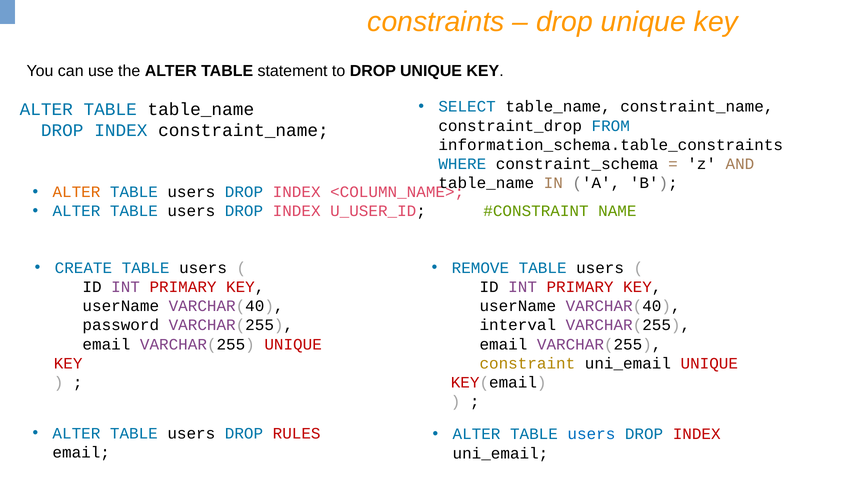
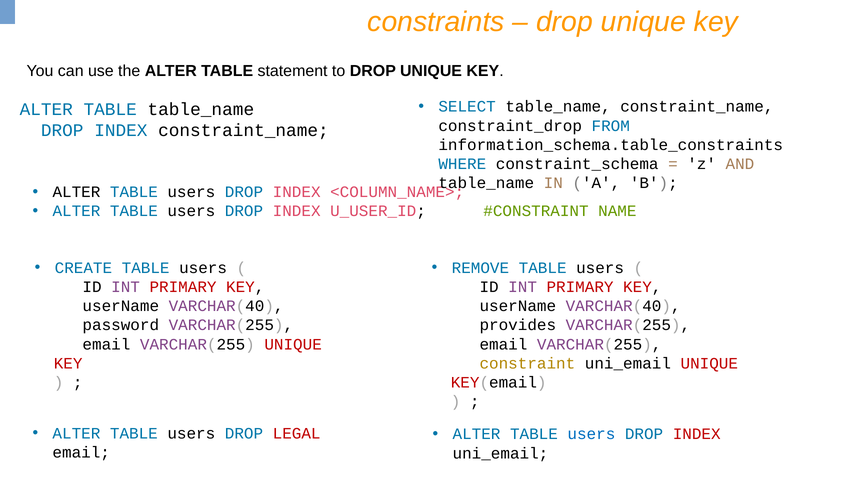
ALTER at (76, 192) colour: orange -> black
interval: interval -> provides
RULES: RULES -> LEGAL
